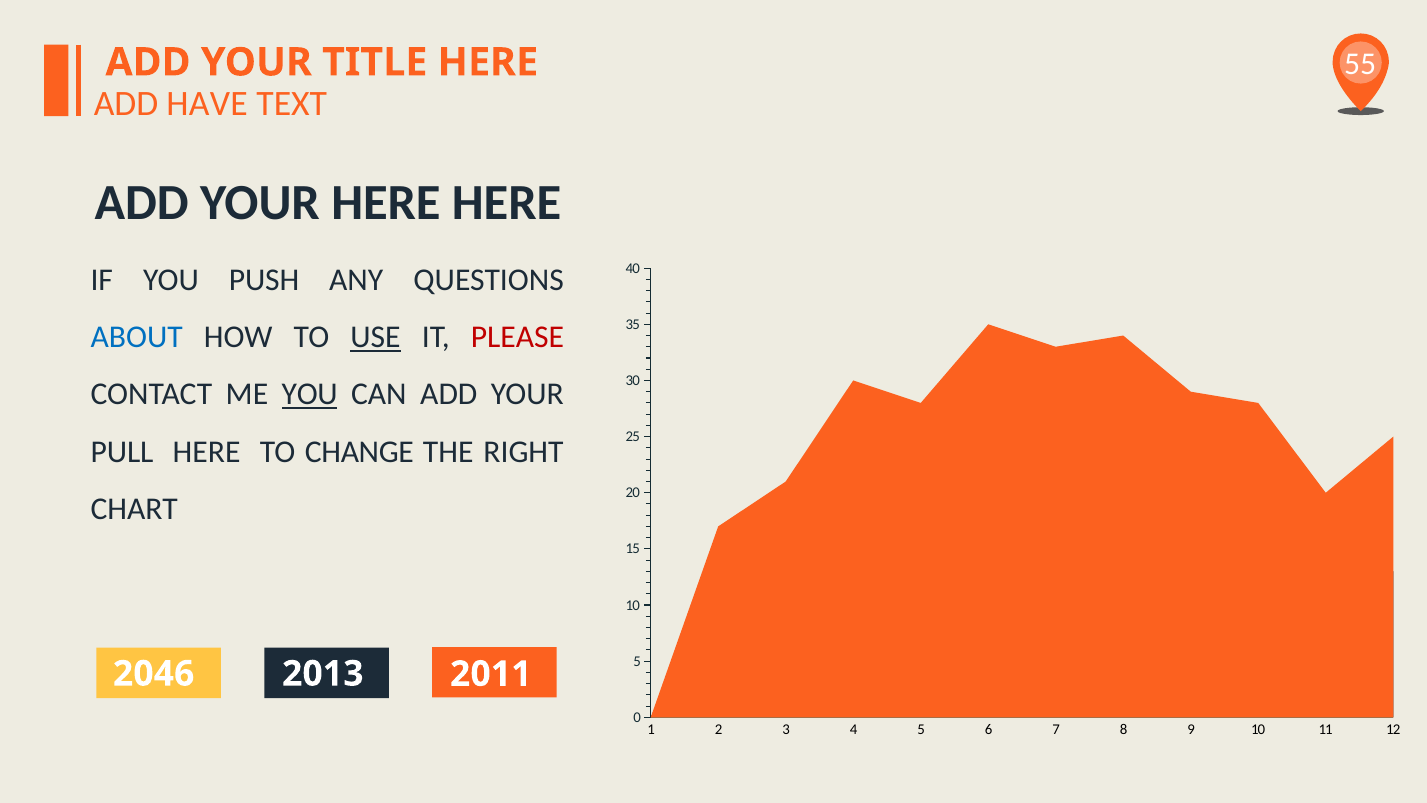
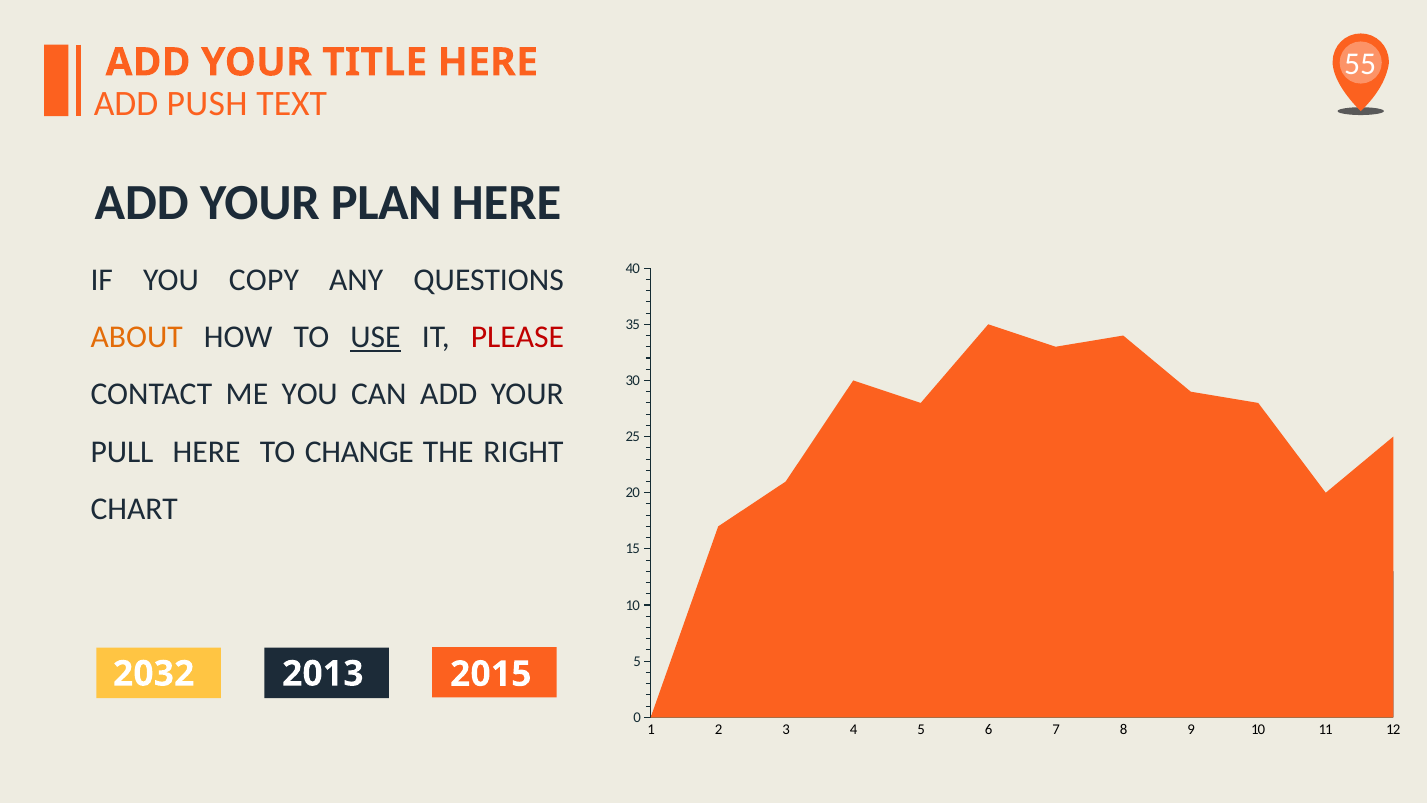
HAVE: HAVE -> PUSH
YOUR HERE: HERE -> PLAN
PUSH: PUSH -> COPY
ABOUT colour: blue -> orange
YOU at (310, 394) underline: present -> none
2046: 2046 -> 2032
2011: 2011 -> 2015
